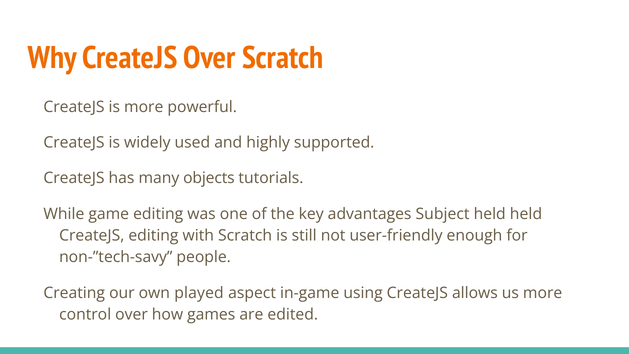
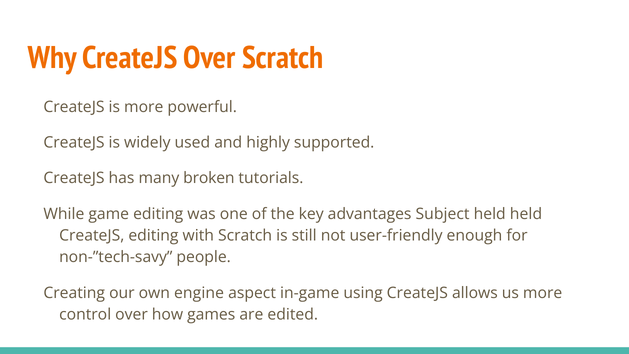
objects: objects -> broken
played: played -> engine
